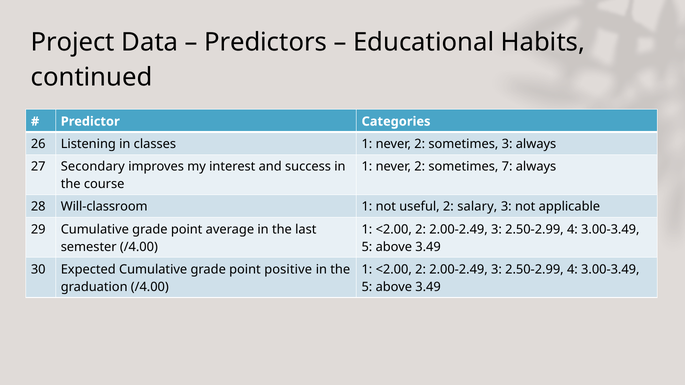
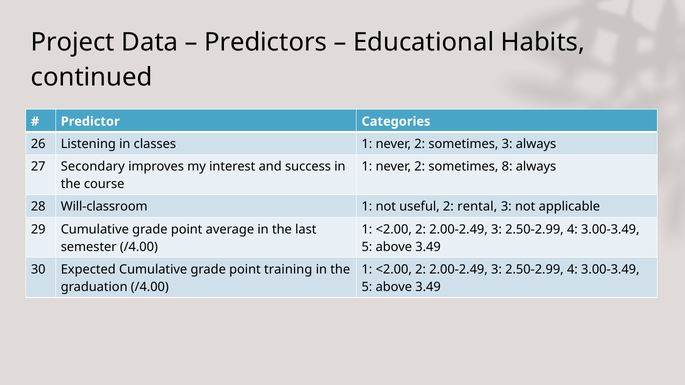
7: 7 -> 8
salary: salary -> rental
positive: positive -> training
